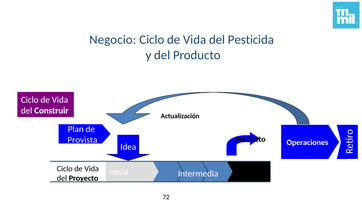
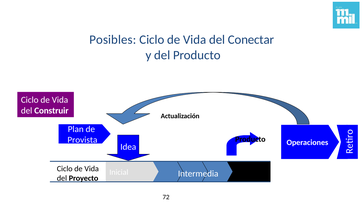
Negocio: Negocio -> Posibles
Pesticida: Pesticida -> Conectar
